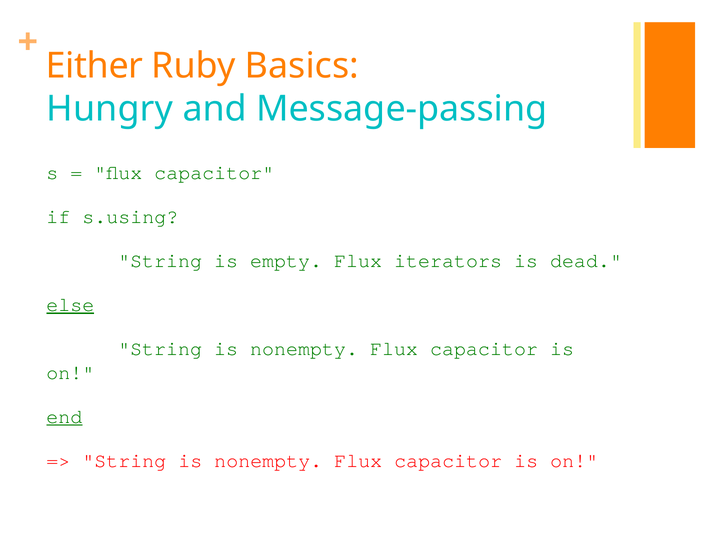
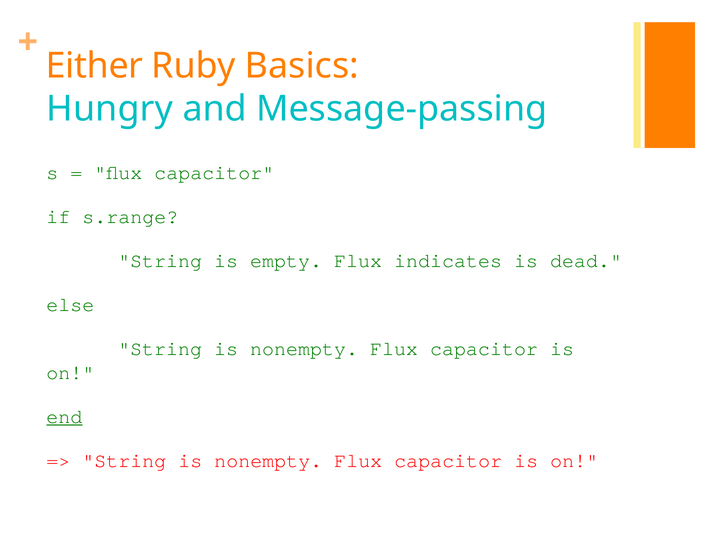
s.using: s.using -> s.range
iterators: iterators -> indicates
else underline: present -> none
